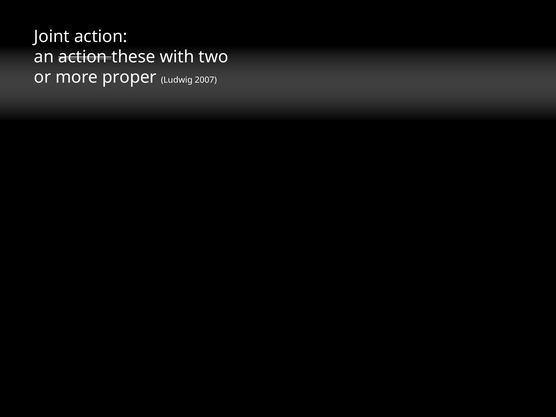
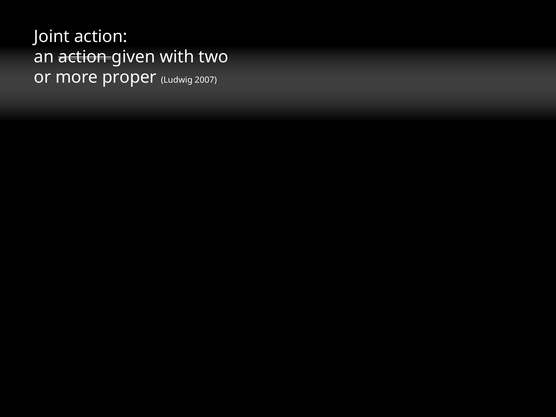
these: these -> given
